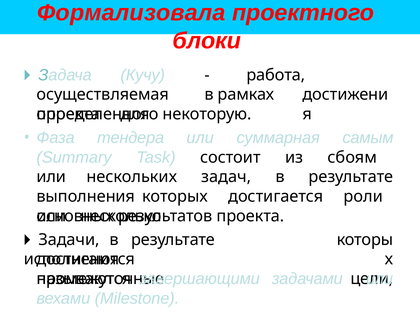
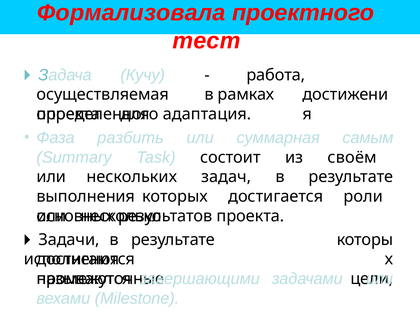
блоки: блоки -> тест
некоторую: некоторую -> адаптация
тендера: тендера -> разбить
сбоям: сбоям -> своём
